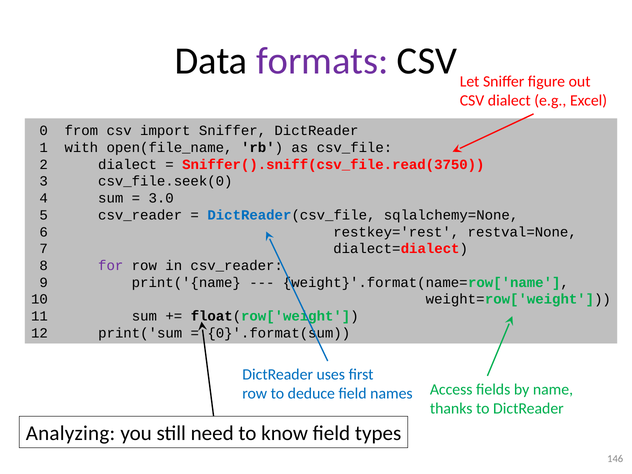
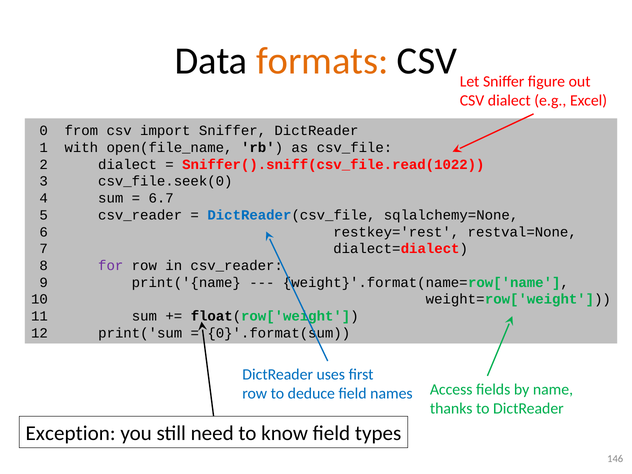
formats colour: purple -> orange
Sniffer().sniff(csv_file.read(3750: Sniffer().sniff(csv_file.read(3750 -> Sniffer().sniff(csv_file.read(1022
3.0: 3.0 -> 6.7
Analyzing: Analyzing -> Exception
